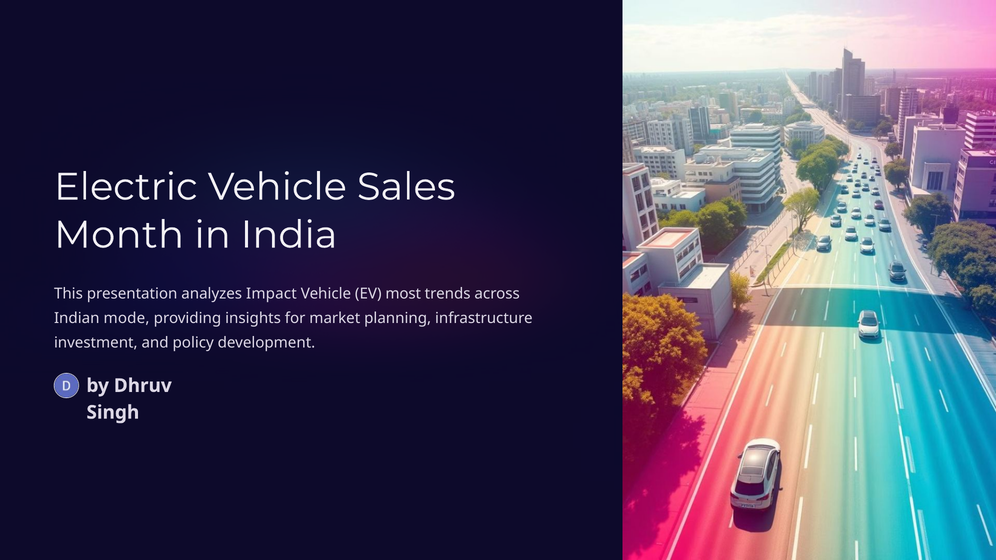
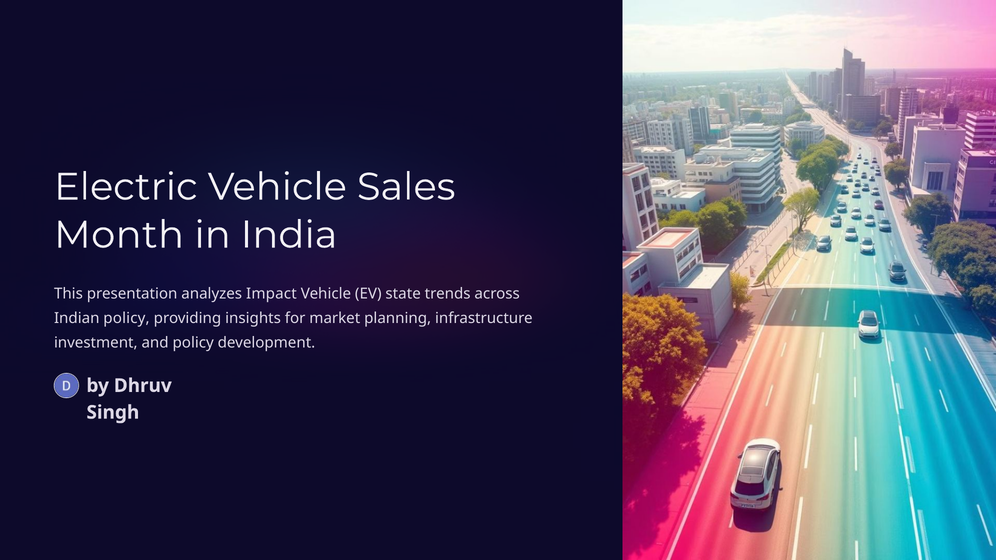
most: most -> state
Indian mode: mode -> policy
